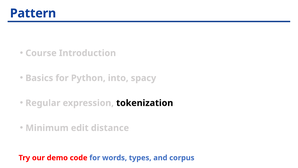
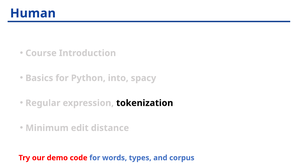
Pattern: Pattern -> Human
